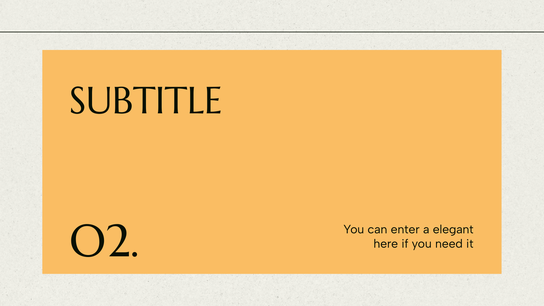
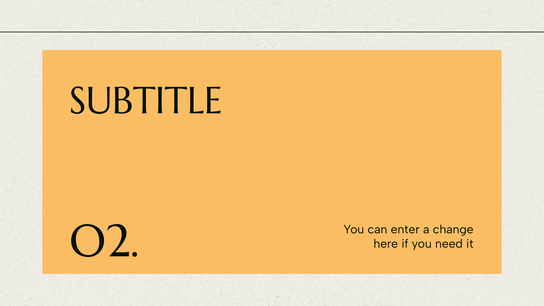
elegant: elegant -> change
